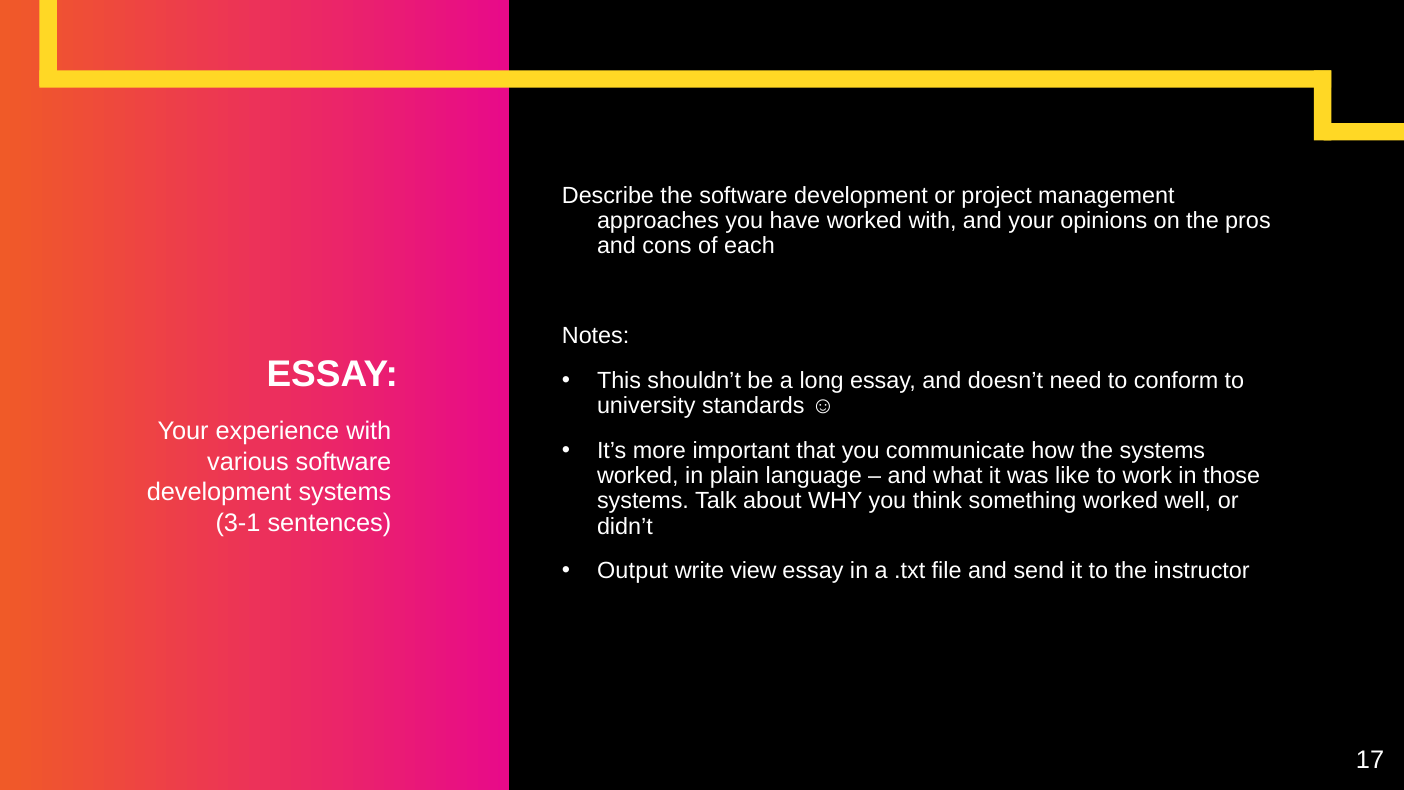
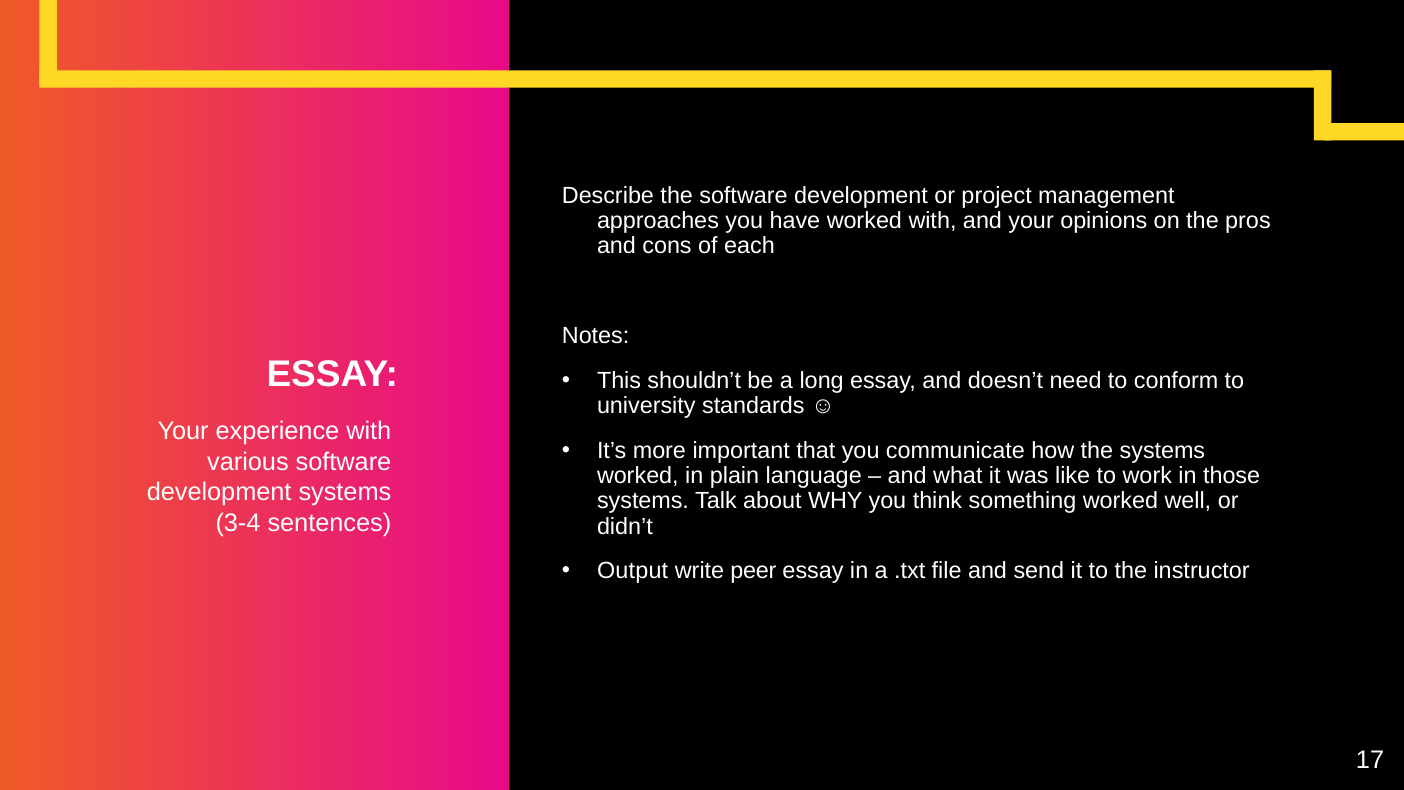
3-1: 3-1 -> 3-4
view: view -> peer
